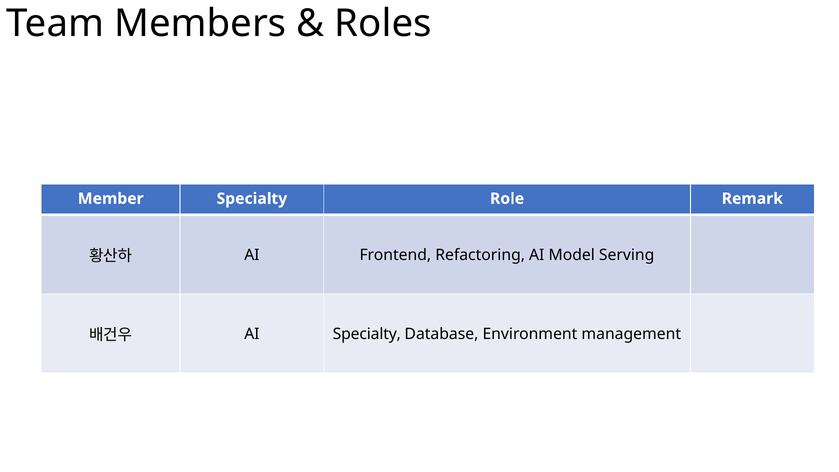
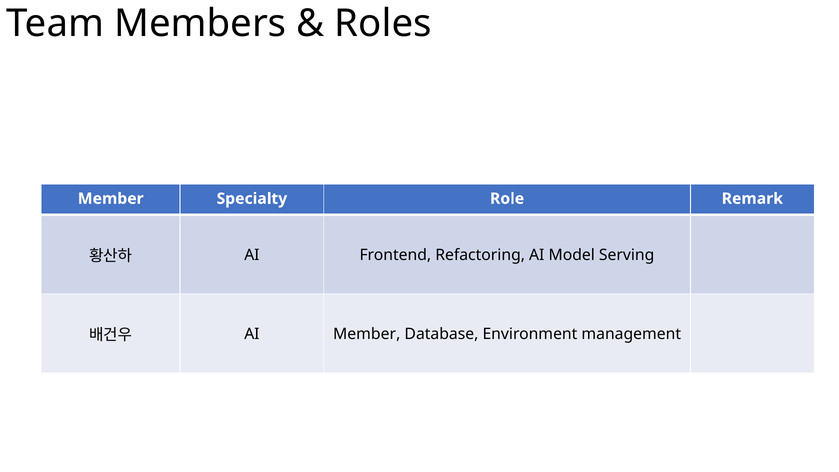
AI Specialty: Specialty -> Member
